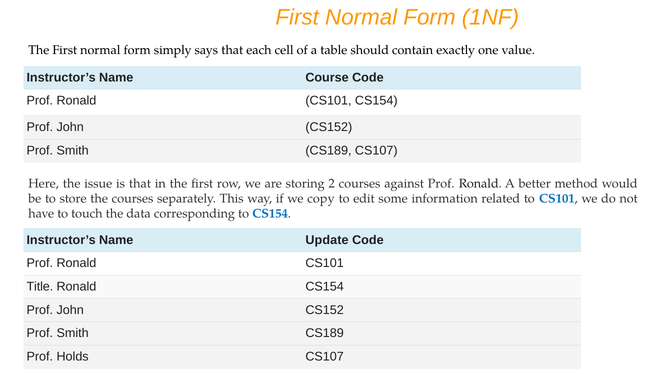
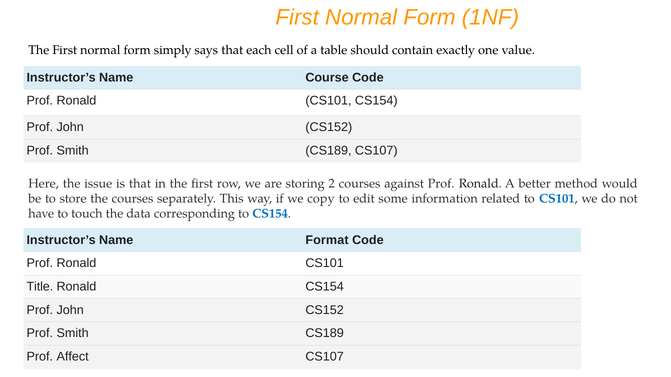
Update: Update -> Format
Holds: Holds -> Affect
